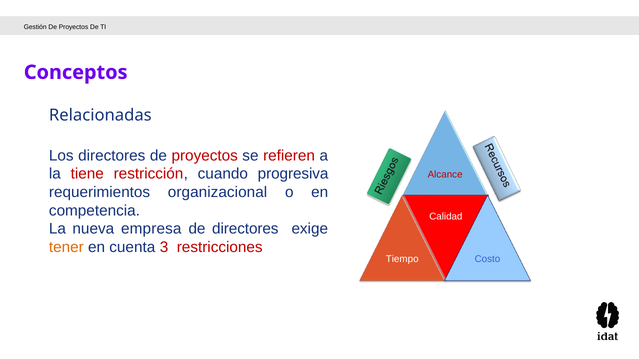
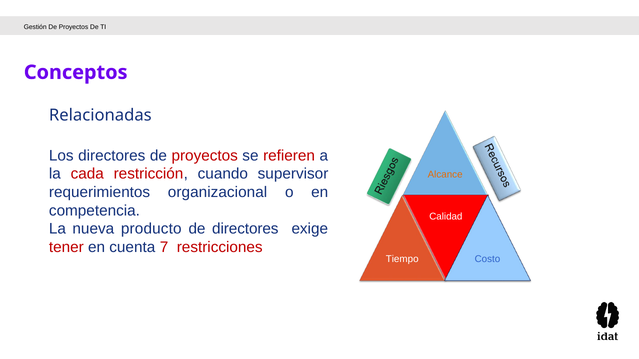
tiene: tiene -> cada
progresiva: progresiva -> supervisor
Alcance colour: red -> orange
empresa: empresa -> producto
tener colour: orange -> red
3: 3 -> 7
